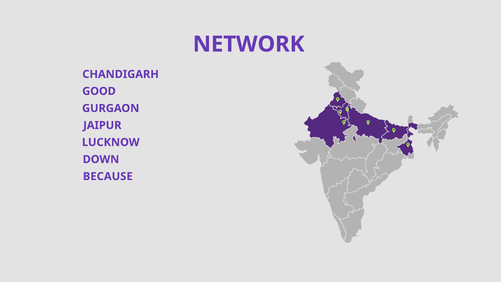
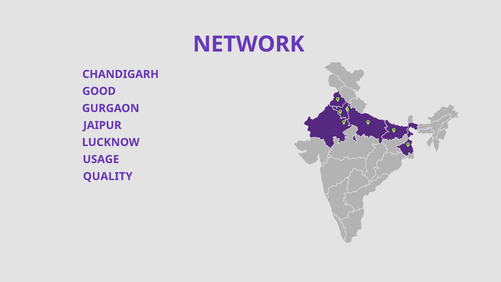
DOWN: DOWN -> USAGE
BECAUSE: BECAUSE -> QUALITY
